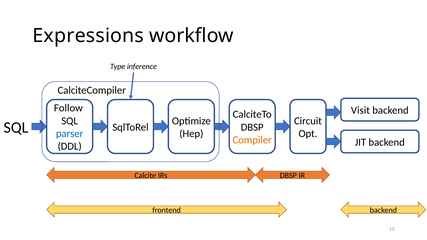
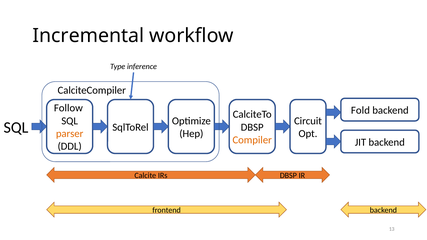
Expressions: Expressions -> Incremental
Visit: Visit -> Fold
parser colour: blue -> orange
